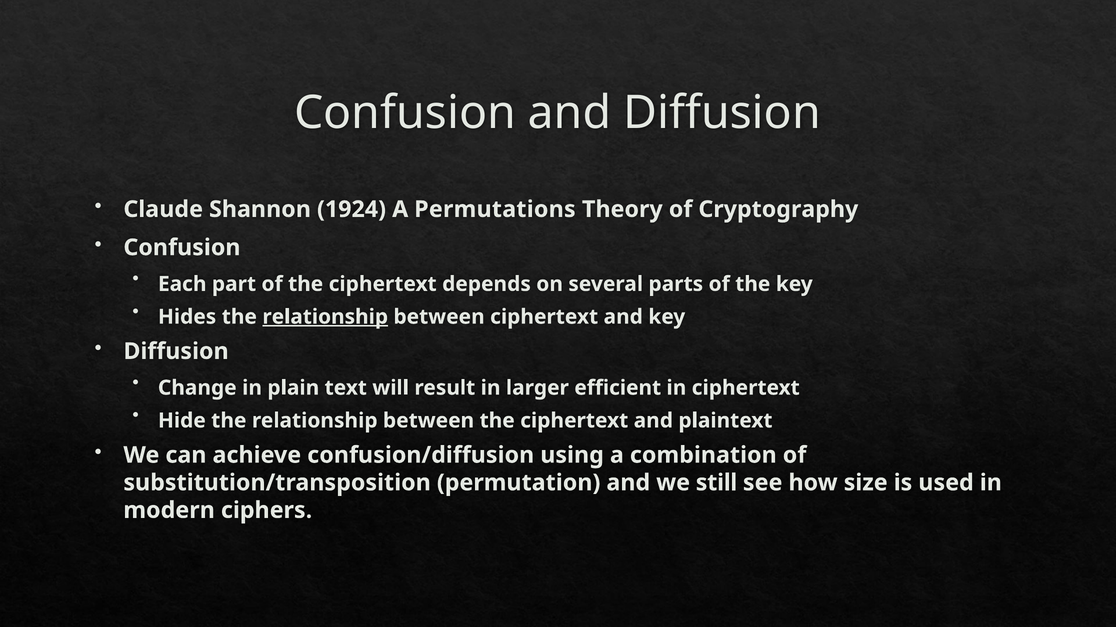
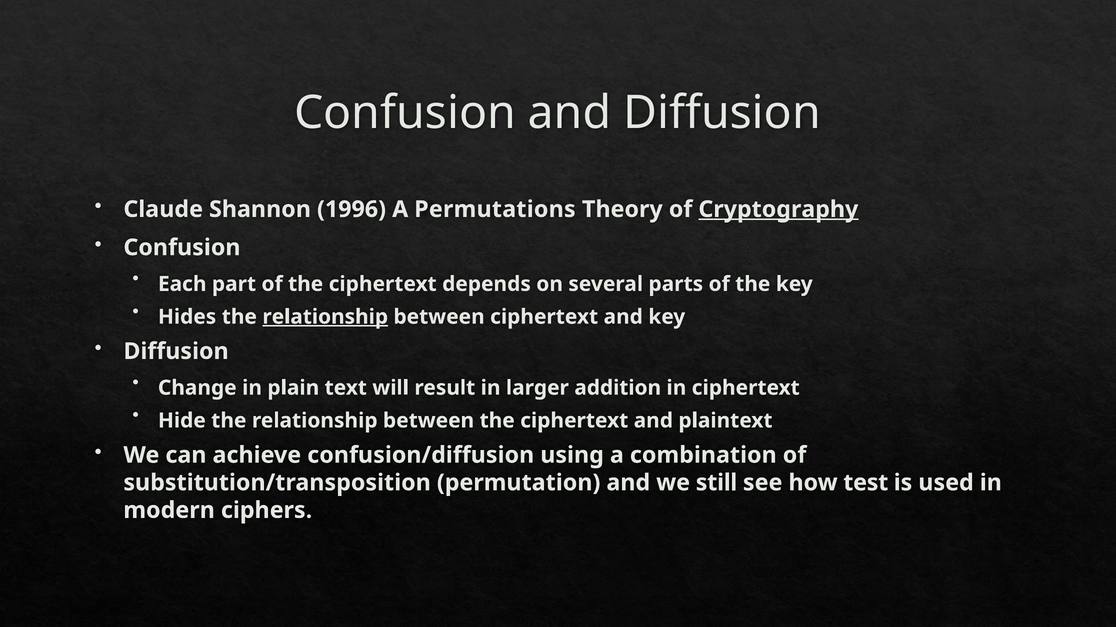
1924: 1924 -> 1996
Cryptography underline: none -> present
efficient: efficient -> addition
size: size -> test
